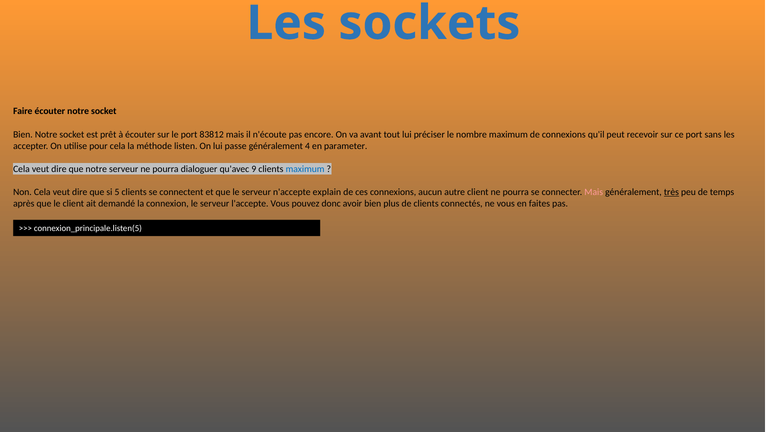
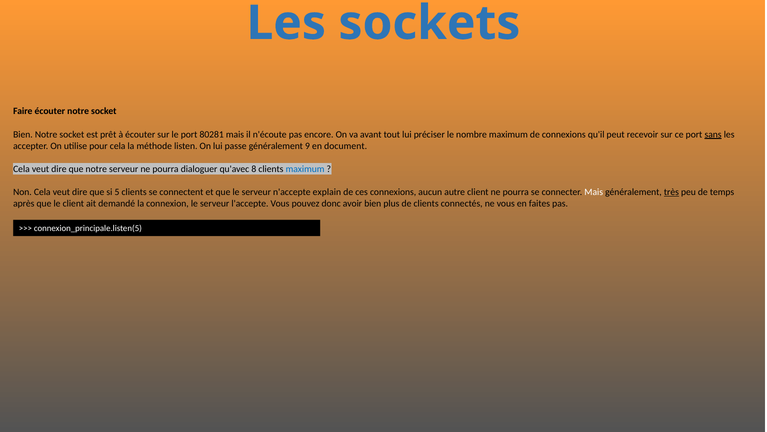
83812: 83812 -> 80281
sans underline: none -> present
4: 4 -> 9
parameter: parameter -> document
9: 9 -> 8
Mais at (594, 192) colour: pink -> white
